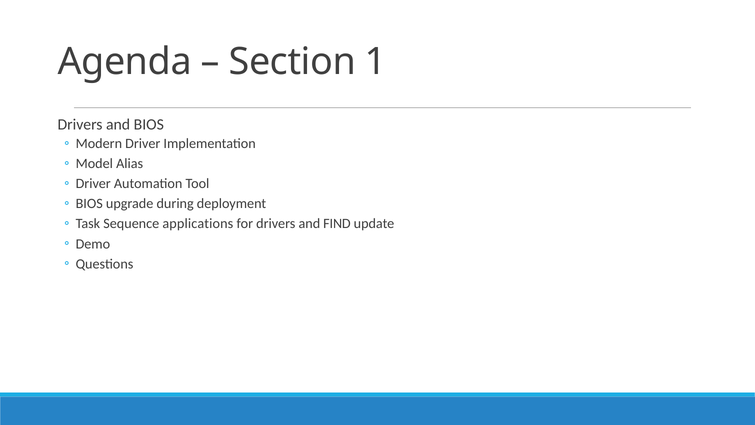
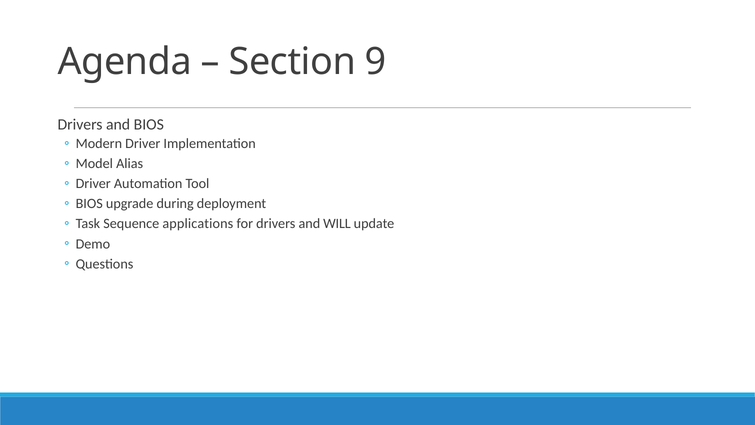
1: 1 -> 9
FIND: FIND -> WILL
